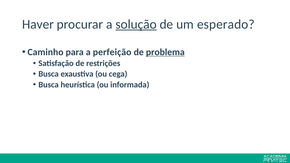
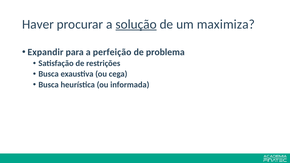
esperado: esperado -> maximiza
Caminho: Caminho -> Expandir
problema underline: present -> none
